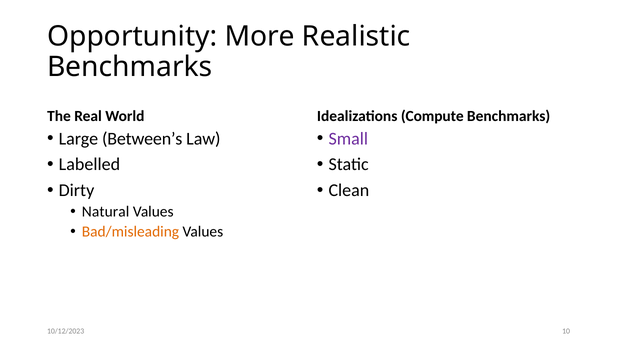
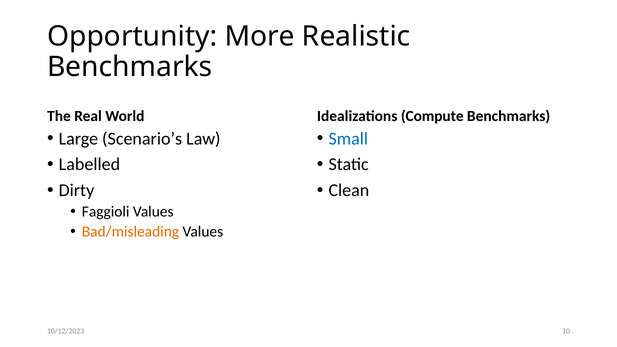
Between’s: Between’s -> Scenario’s
Small colour: purple -> blue
Natural: Natural -> Faggioli
